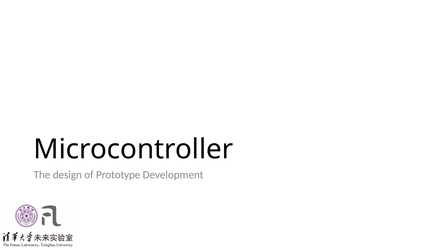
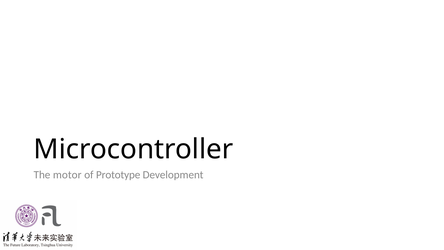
design: design -> motor
